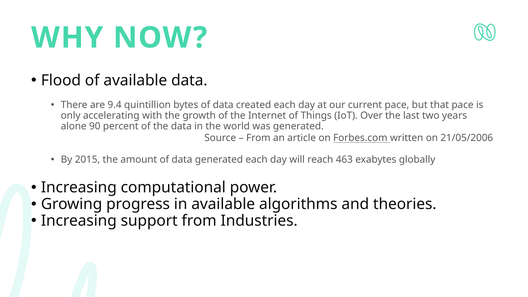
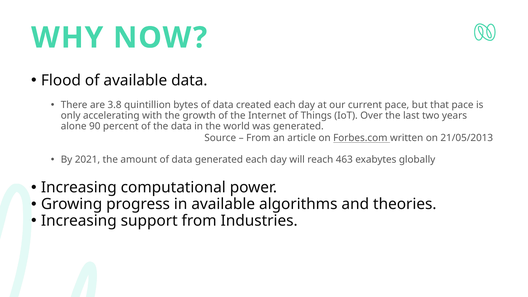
9.4: 9.4 -> 3.8
21/05/2006: 21/05/2006 -> 21/05/2013
2015: 2015 -> 2021
